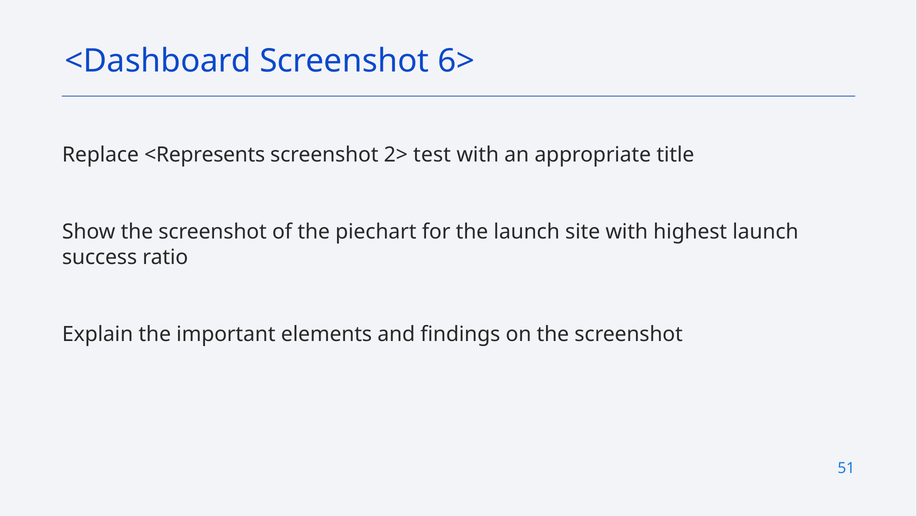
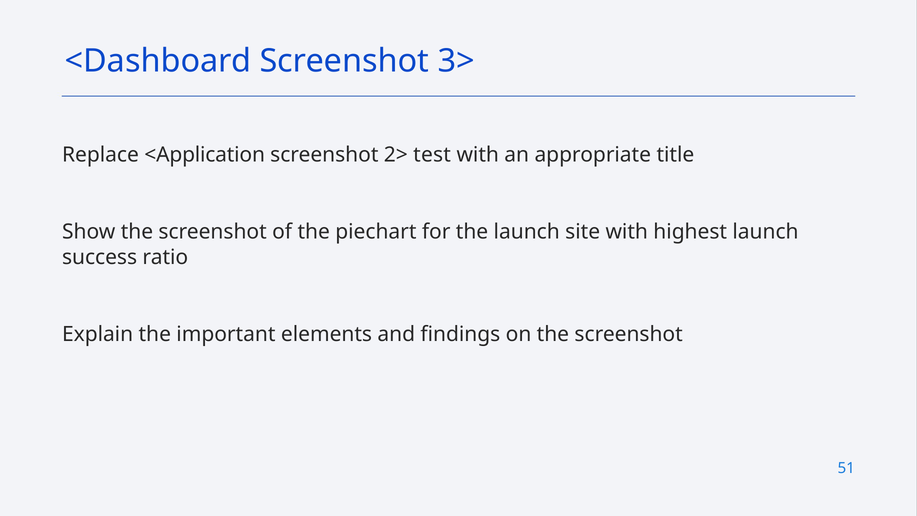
6>: 6> -> 3>
<Represents: <Represents -> <Application
